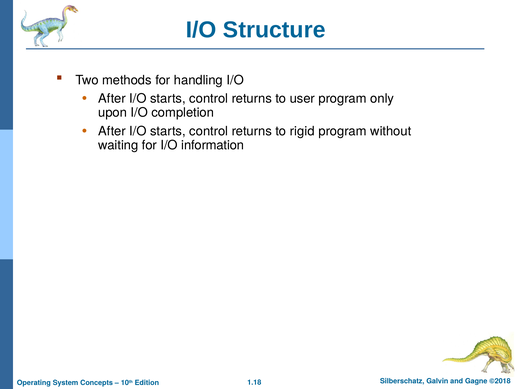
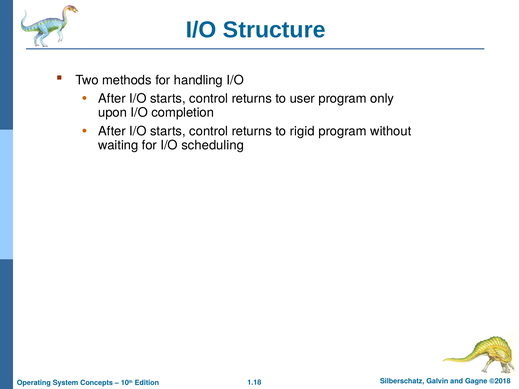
information: information -> scheduling
